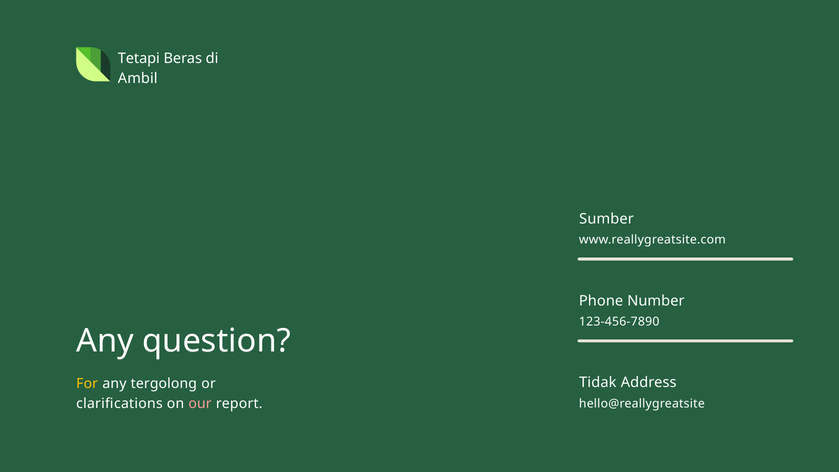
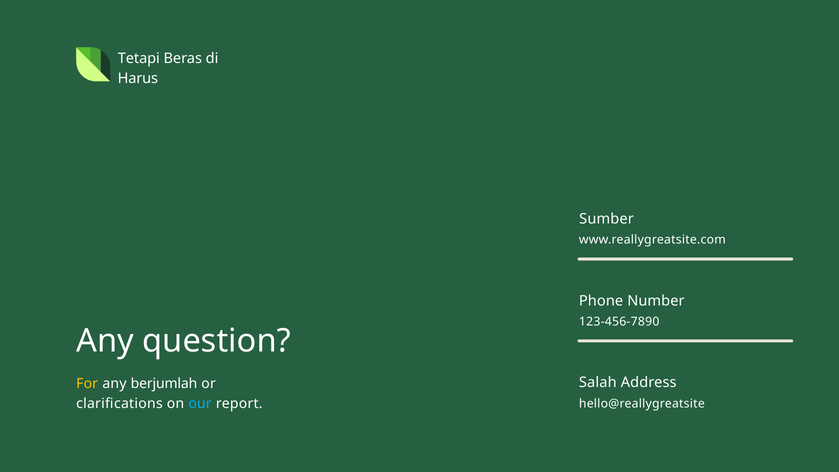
Ambil: Ambil -> Harus
Tidak: Tidak -> Salah
tergolong: tergolong -> berjumlah
our colour: pink -> light blue
